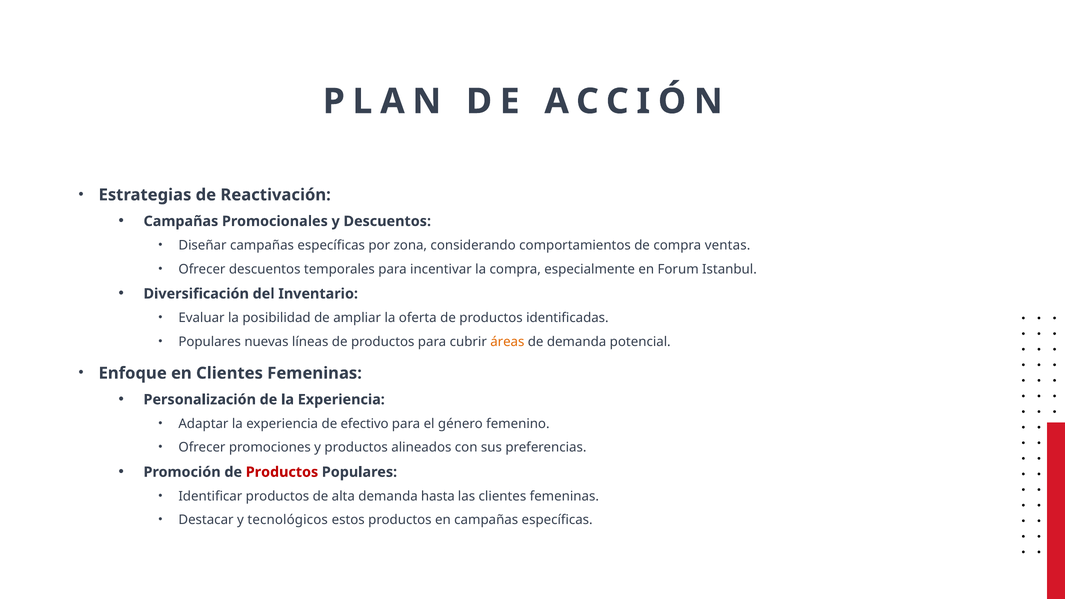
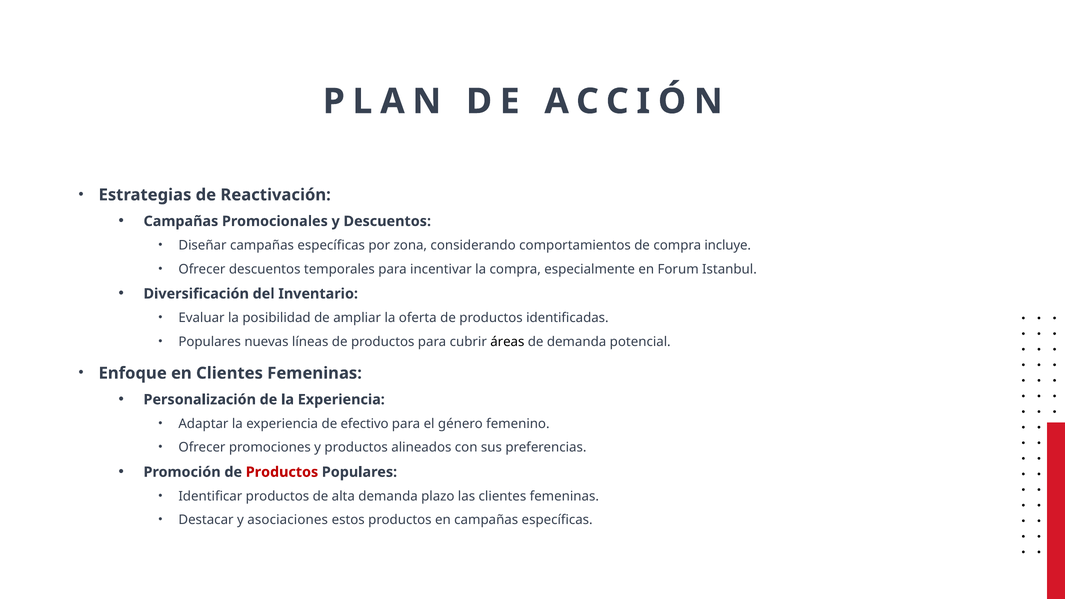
ventas: ventas -> incluye
áreas colour: orange -> black
hasta: hasta -> plazo
tecnológicos: tecnológicos -> asociaciones
